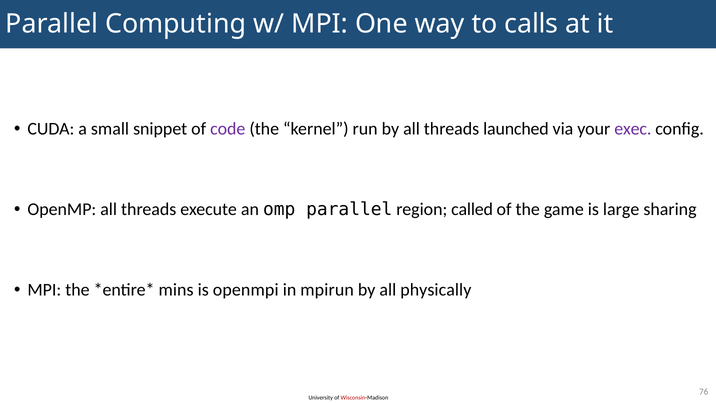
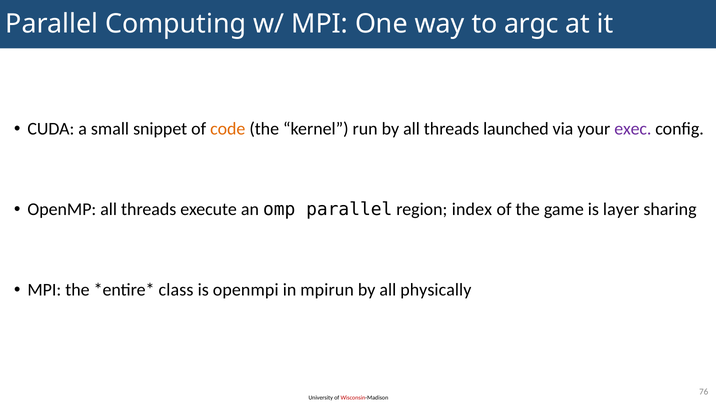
calls: calls -> argc
code colour: purple -> orange
called: called -> index
large: large -> layer
mins: mins -> class
